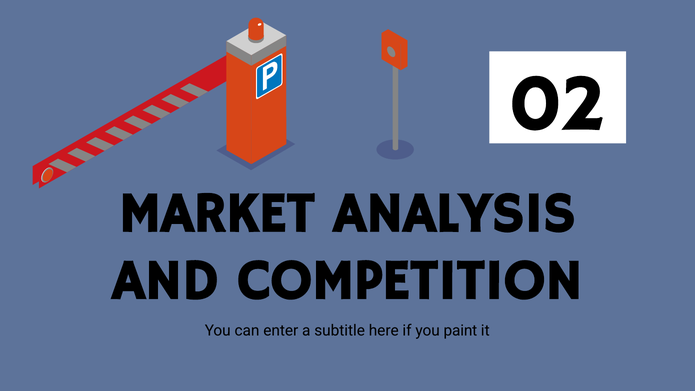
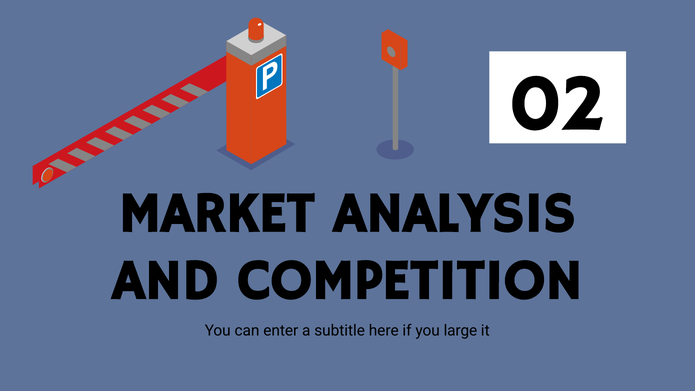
paint: paint -> large
